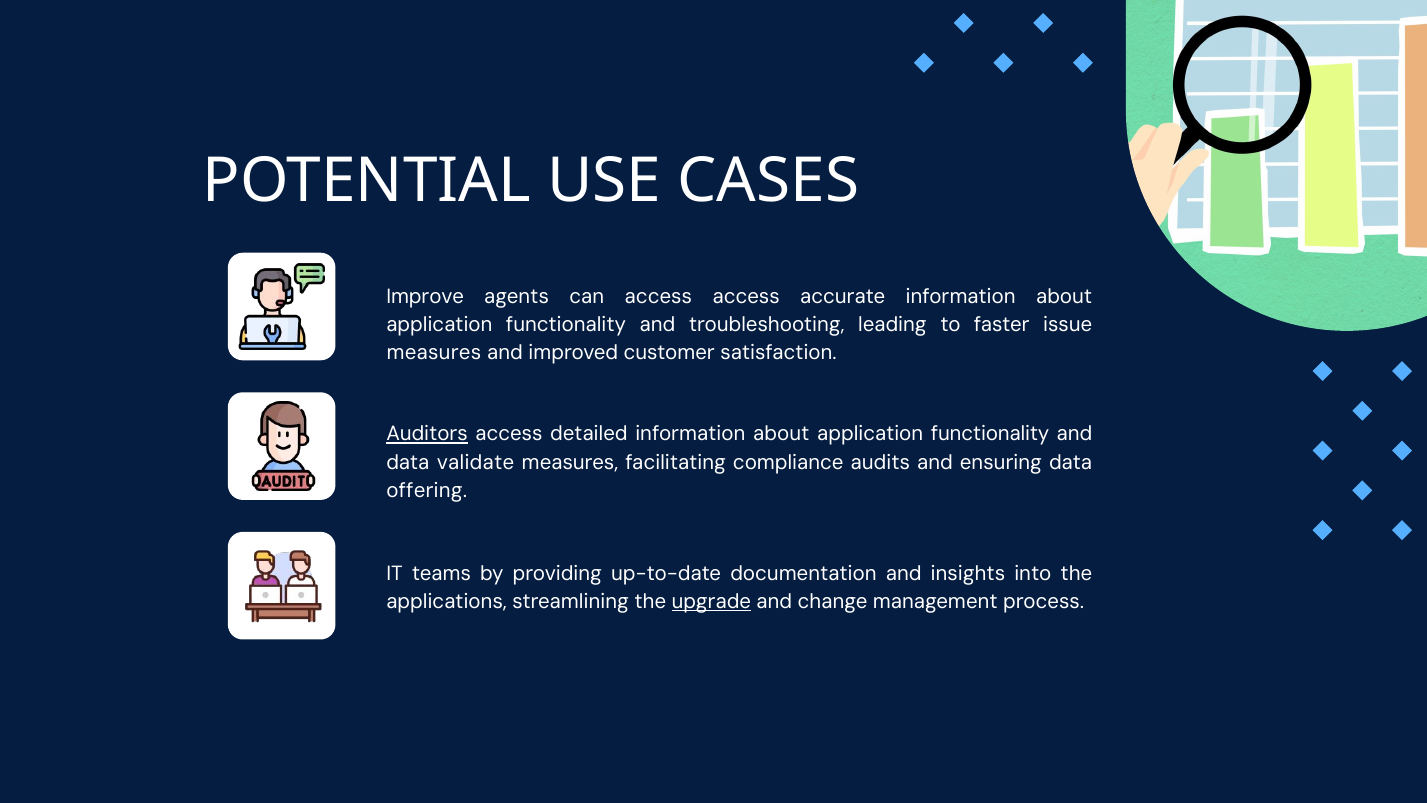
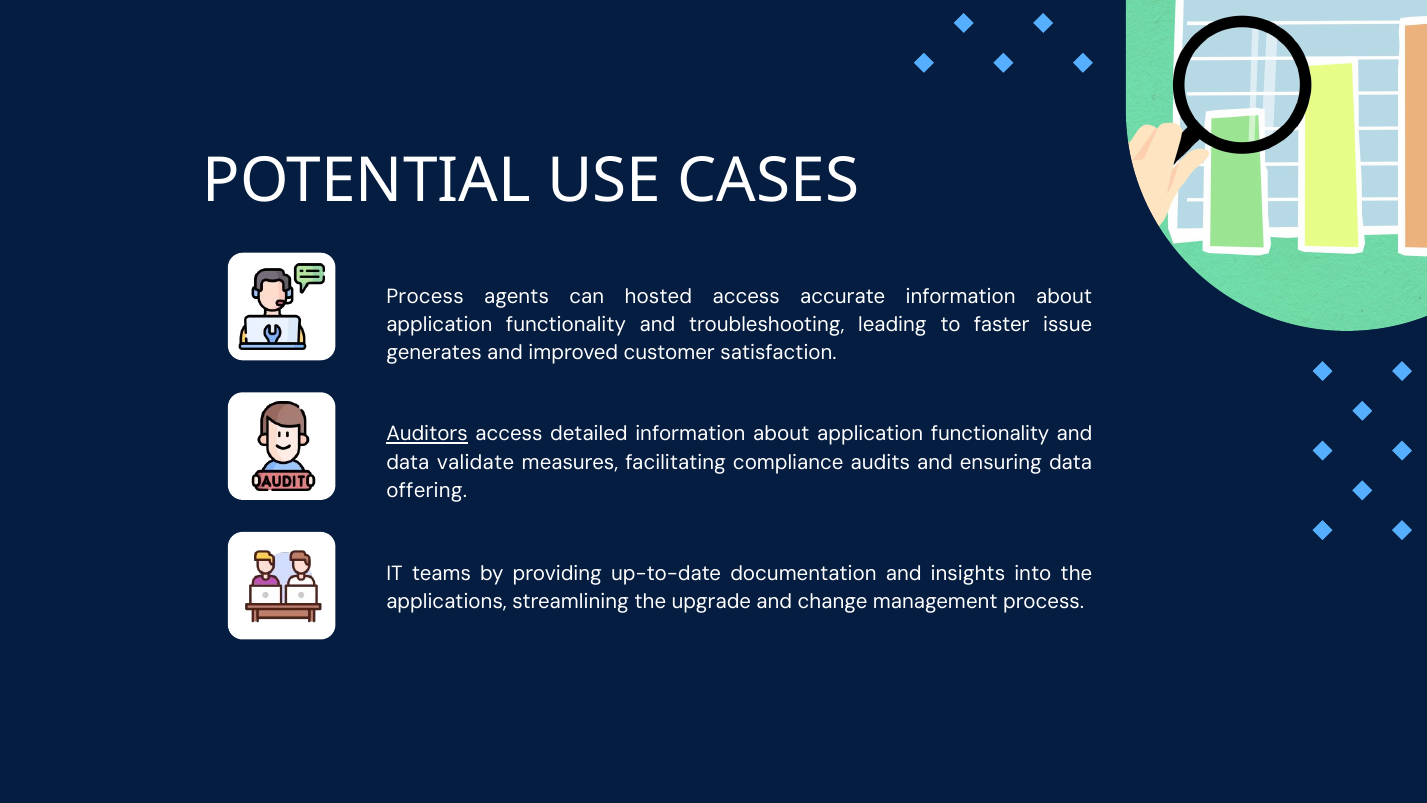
Improve at (425, 296): Improve -> Process
can access: access -> hosted
measures at (434, 353): measures -> generates
upgrade underline: present -> none
